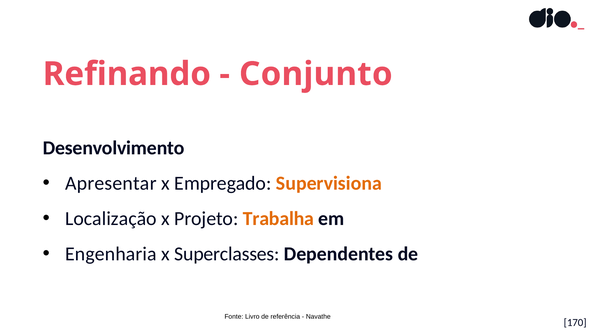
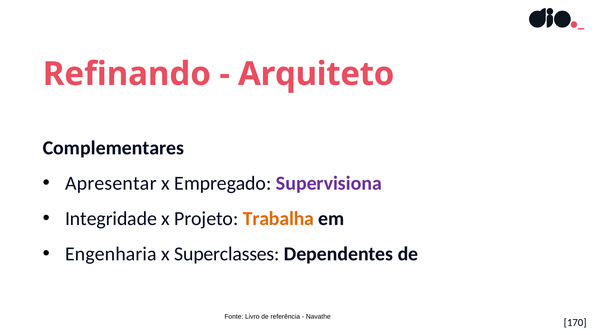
Conjunto: Conjunto -> Arquiteto
Desenvolvimento: Desenvolvimento -> Complementares
Supervisiona colour: orange -> purple
Localização: Localização -> Integridade
